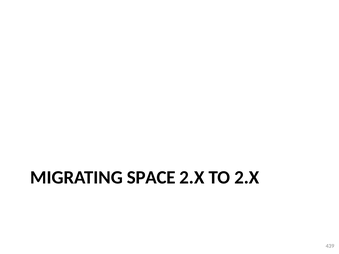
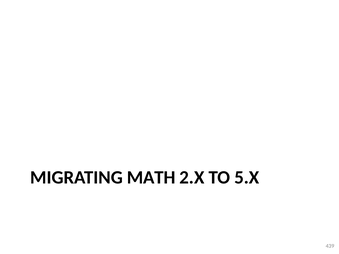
SPACE: SPACE -> MATH
TO 2.X: 2.X -> 5.X
